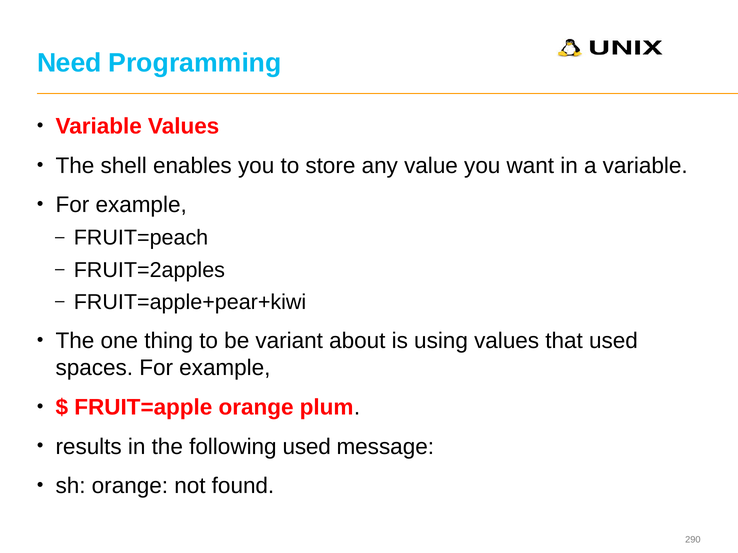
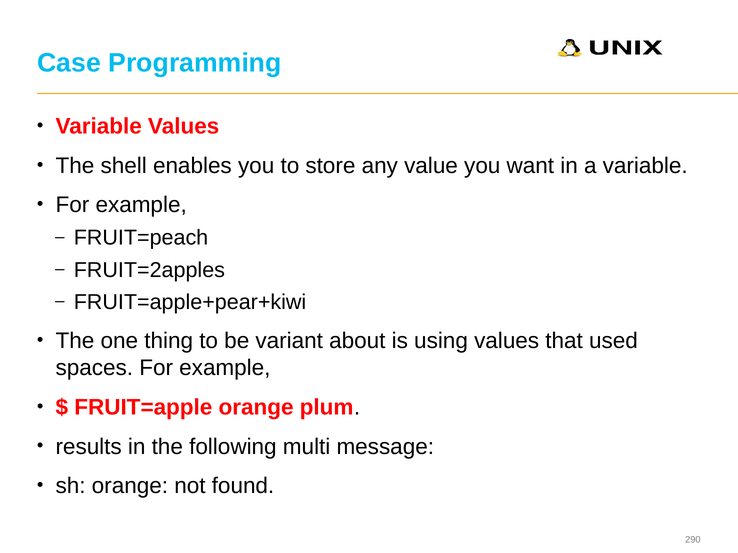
Need: Need -> Case
following used: used -> multi
